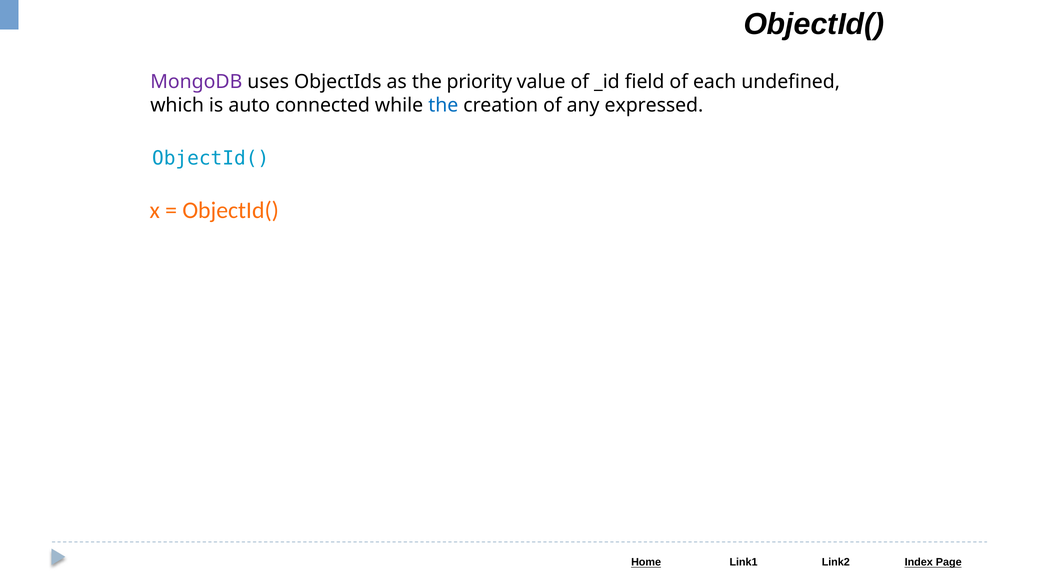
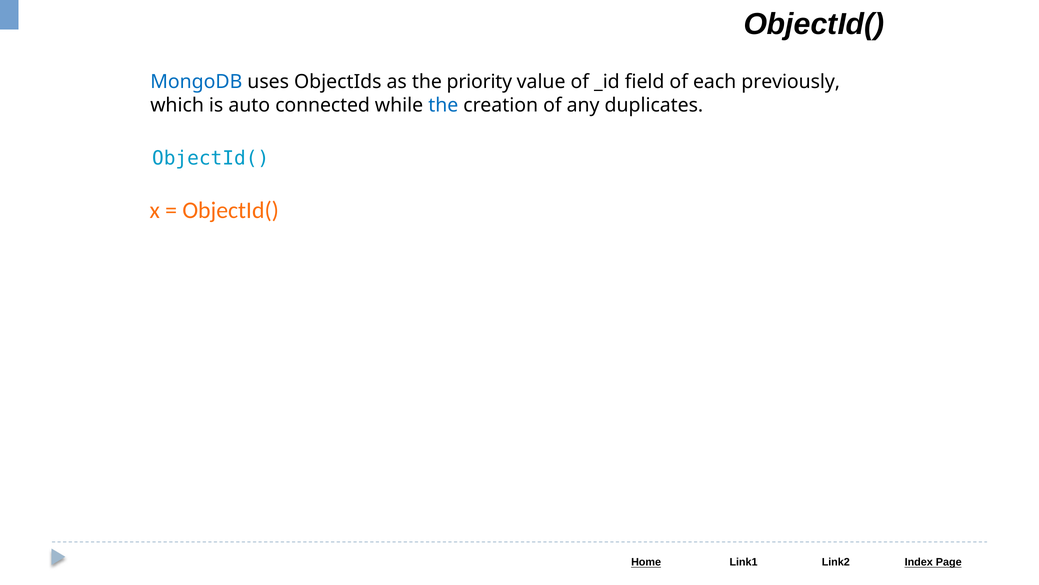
MongoDB colour: purple -> blue
undefined: undefined -> previously
expressed: expressed -> duplicates
